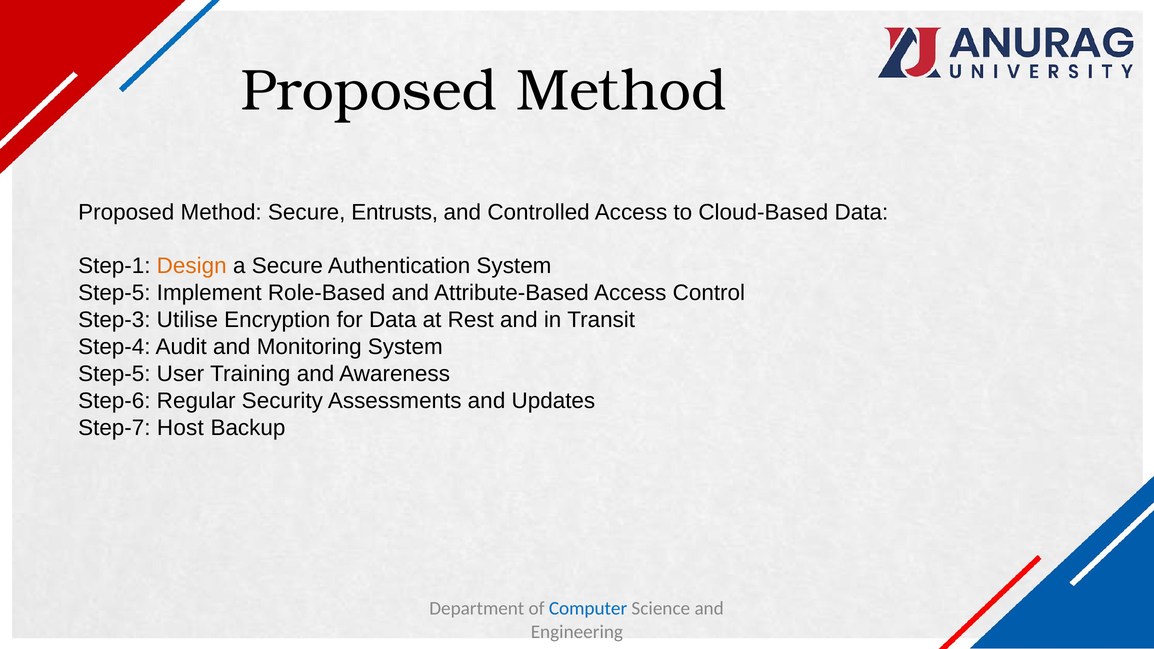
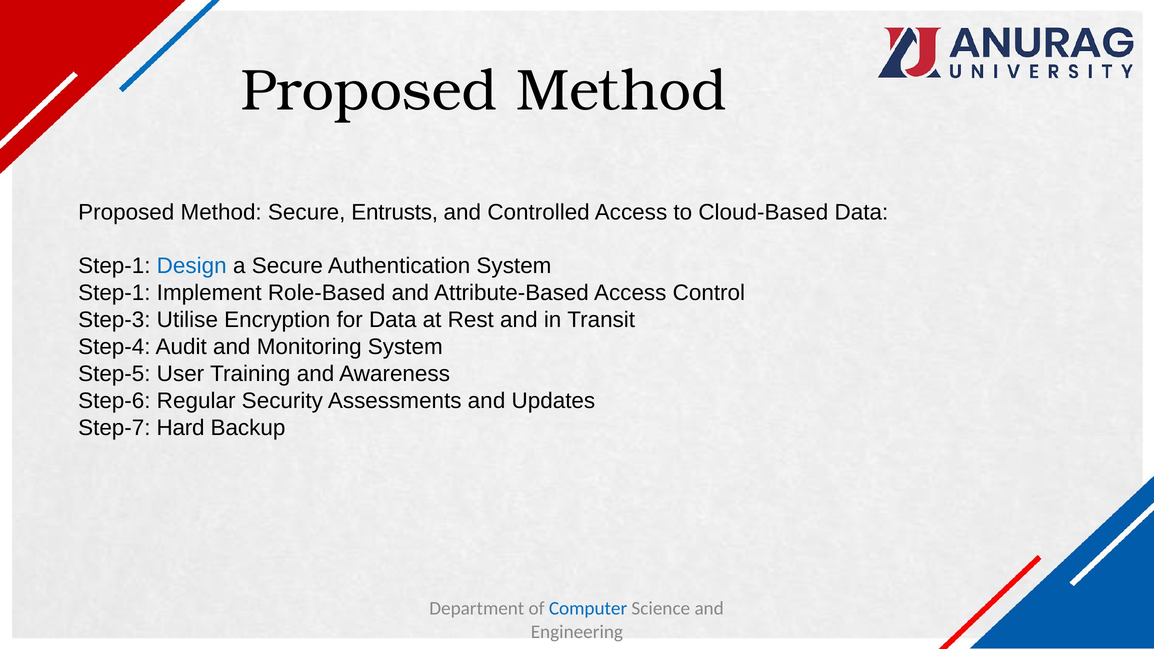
Design colour: orange -> blue
Step-5 at (114, 293): Step-5 -> Step-1
Host: Host -> Hard
